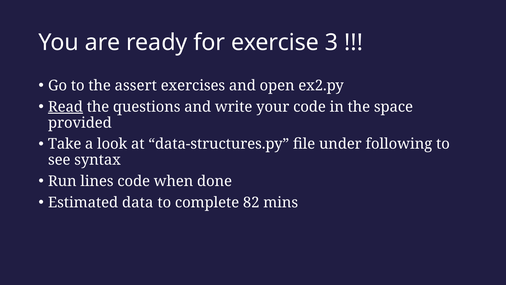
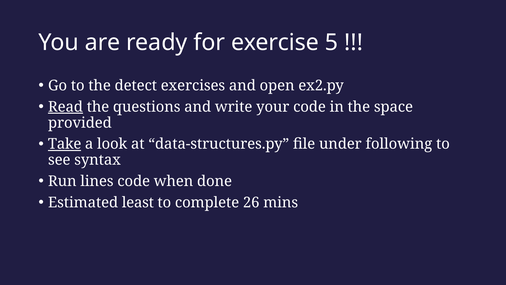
3: 3 -> 5
assert: assert -> detect
Take underline: none -> present
data: data -> least
82: 82 -> 26
